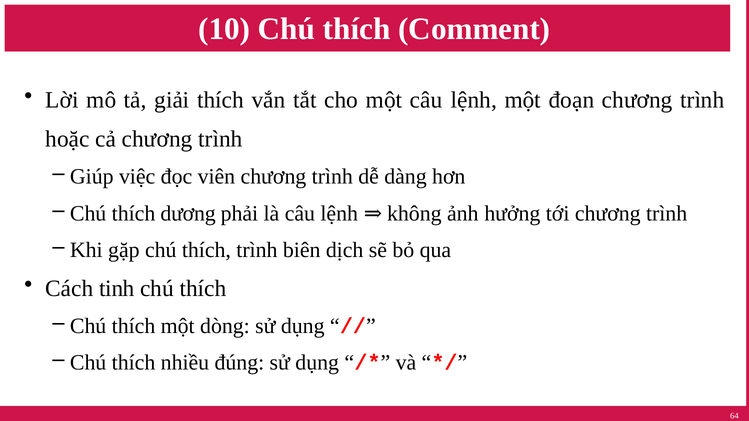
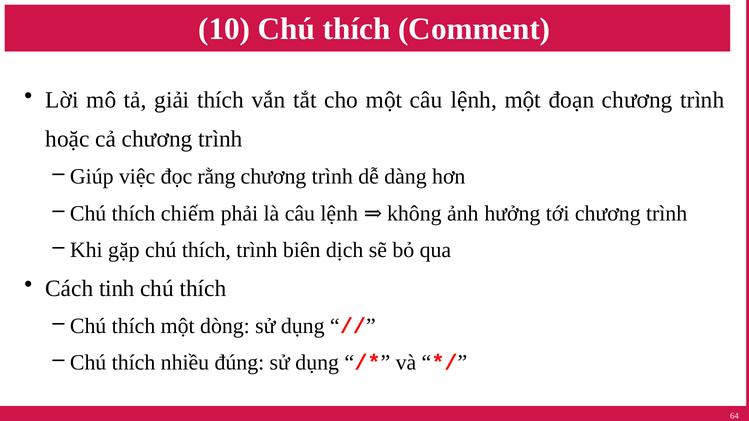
viên: viên -> rằng
dương: dương -> chiếm
